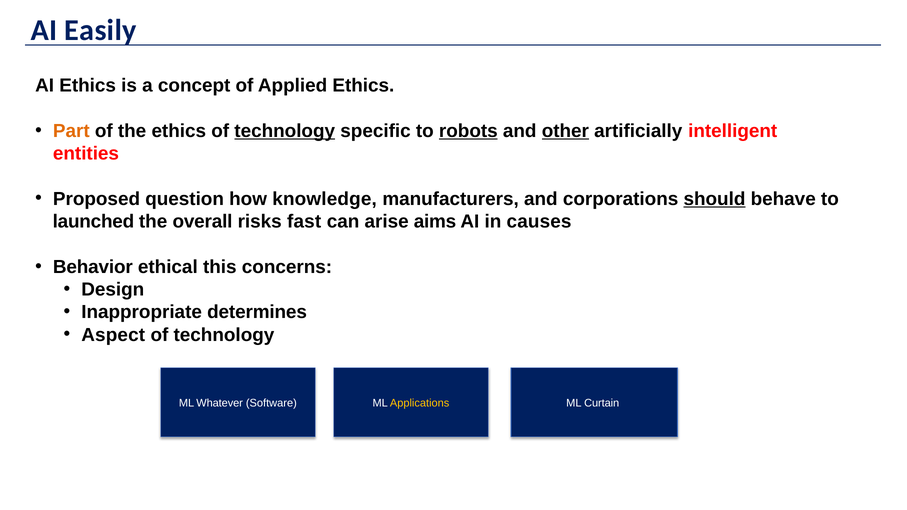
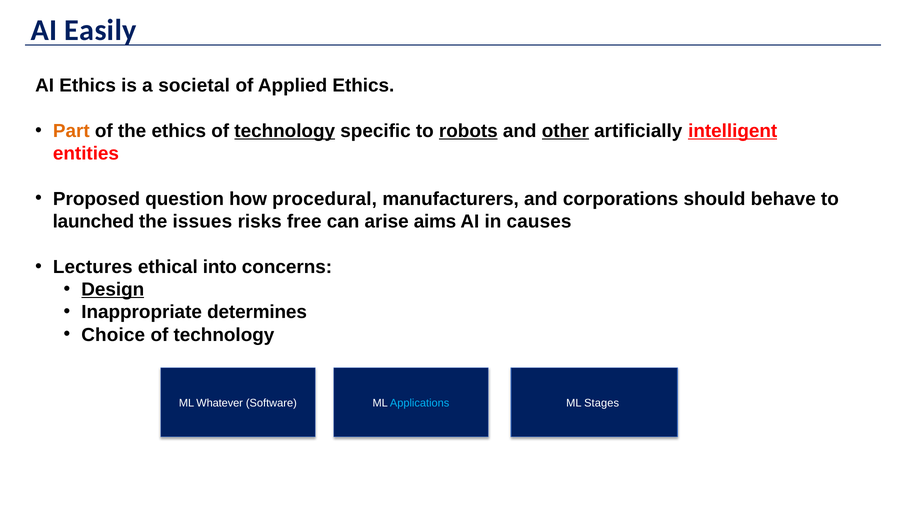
concept: concept -> societal
intelligent underline: none -> present
knowledge: knowledge -> procedural
should underline: present -> none
overall: overall -> issues
fast: fast -> free
Behavior: Behavior -> Lectures
this: this -> into
Design underline: none -> present
Aspect: Aspect -> Choice
Applications colour: yellow -> light blue
Curtain: Curtain -> Stages
